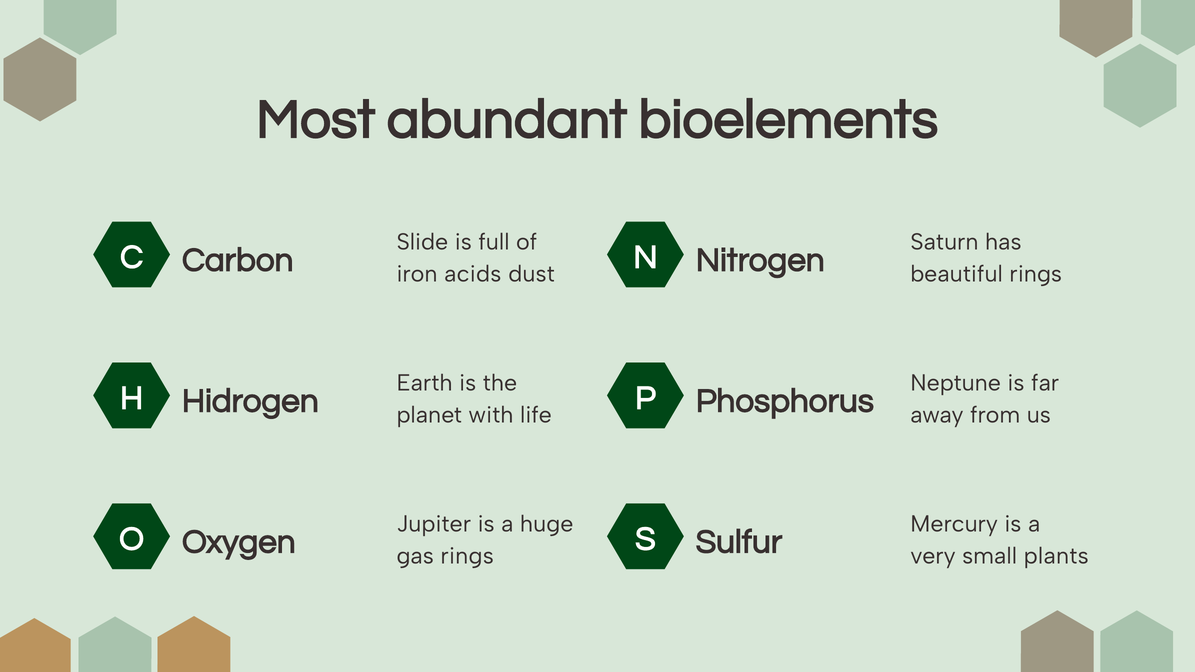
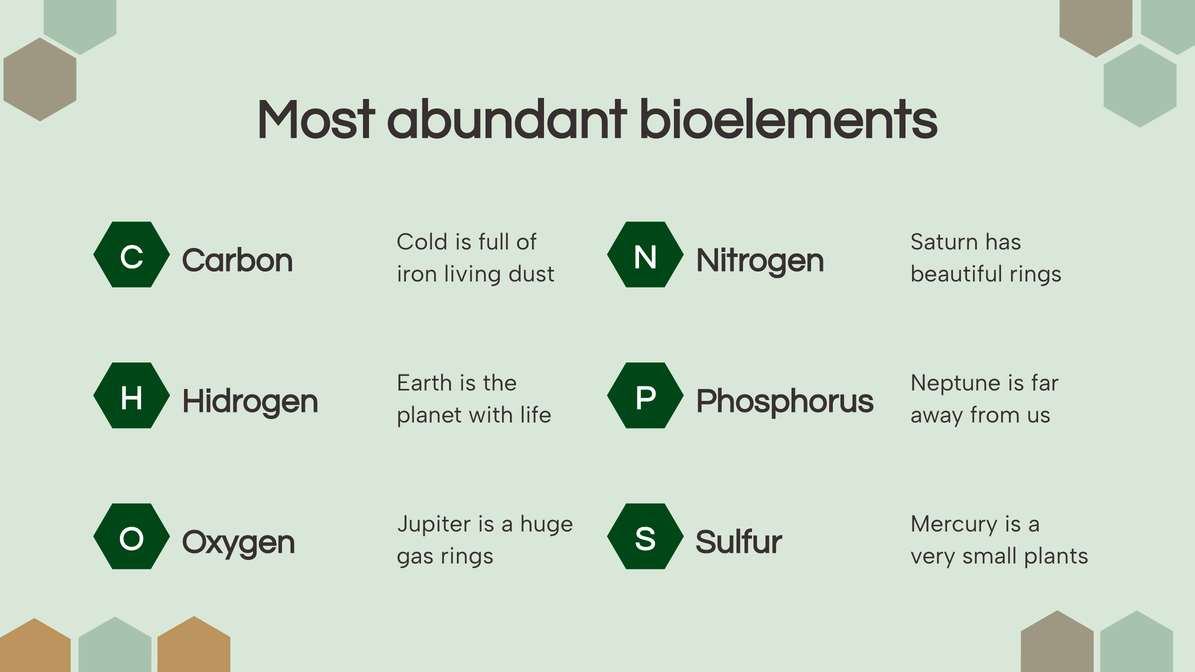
Slide: Slide -> Cold
acids: acids -> living
